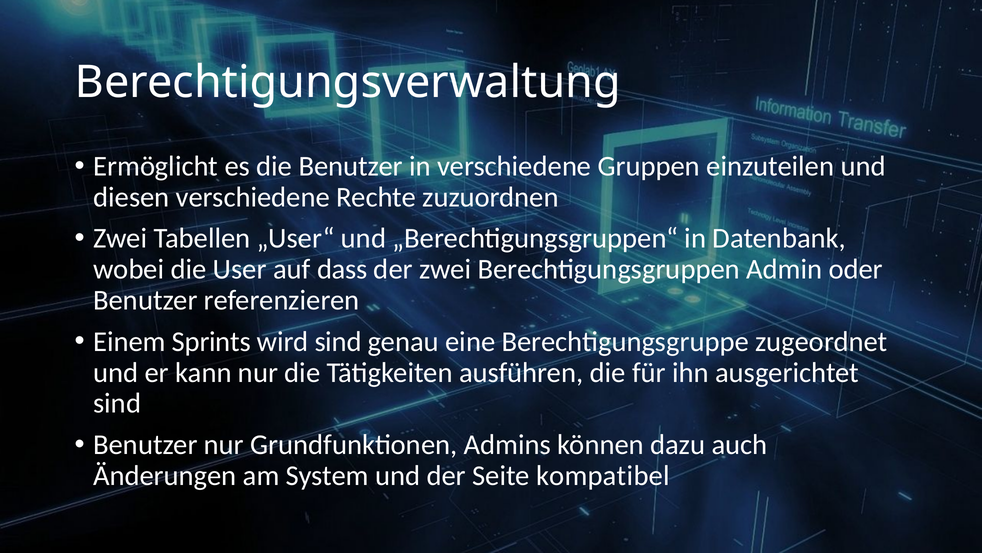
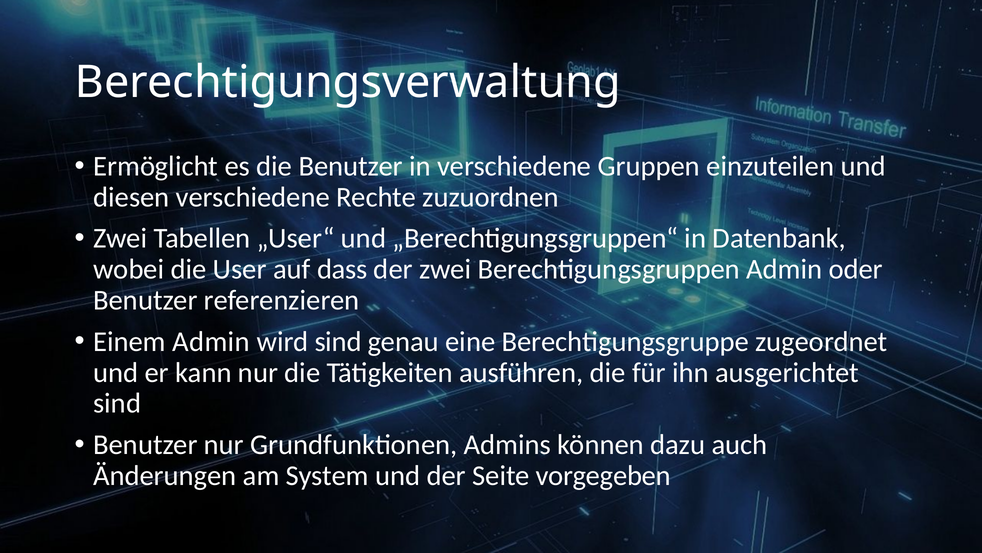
Einem Sprints: Sprints -> Admin
kompatibel: kompatibel -> vorgegeben
